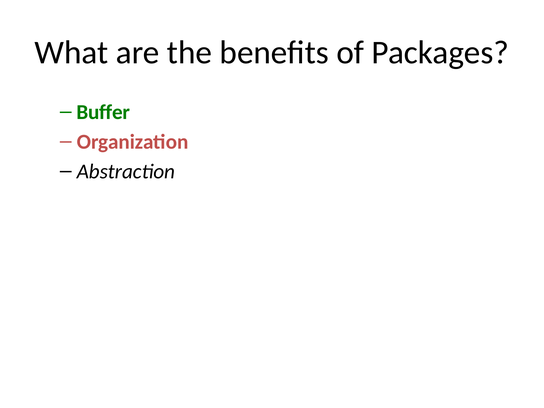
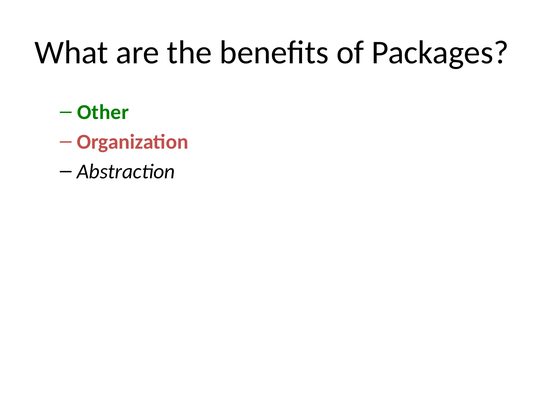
Buffer: Buffer -> Other
